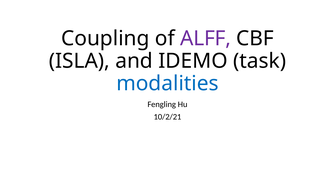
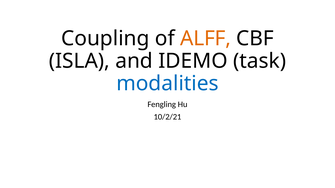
ALFF colour: purple -> orange
